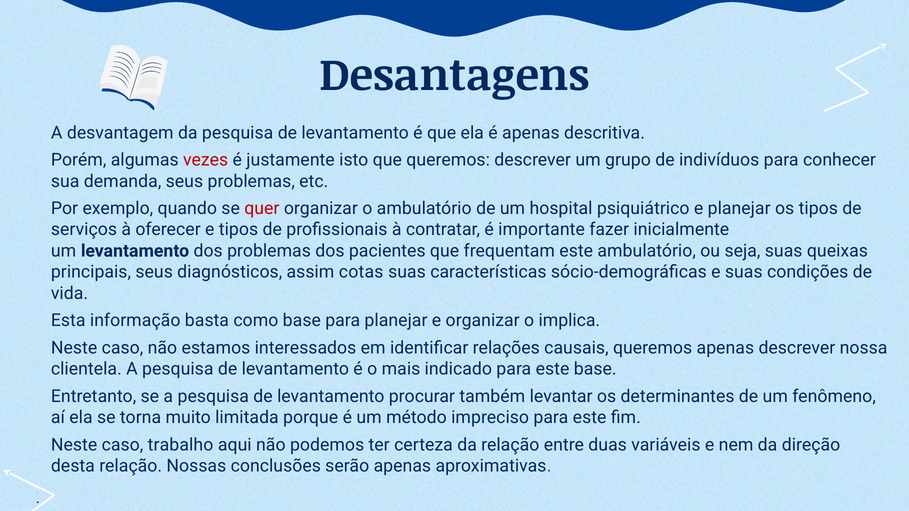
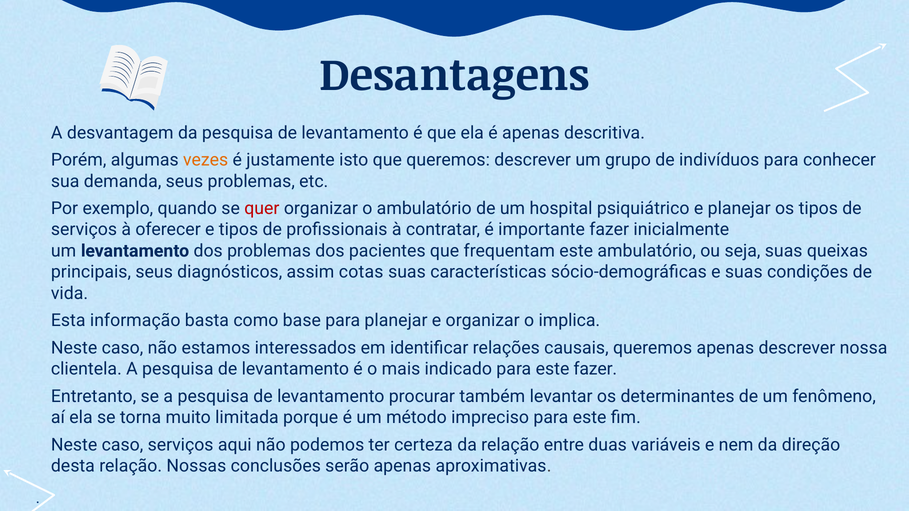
vezes colour: red -> orange
este base: base -> fazer
caso trabalho: trabalho -> serviços
